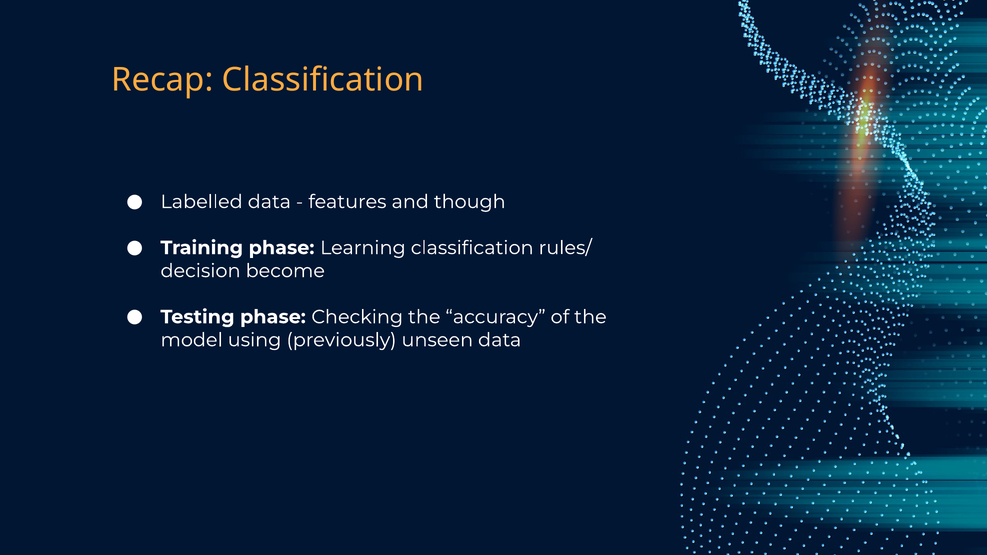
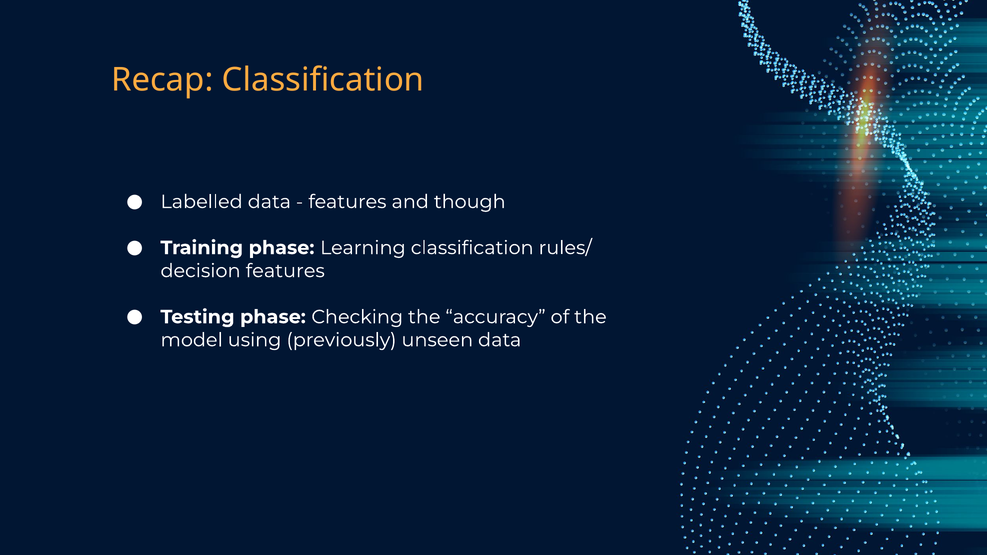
decision become: become -> features
